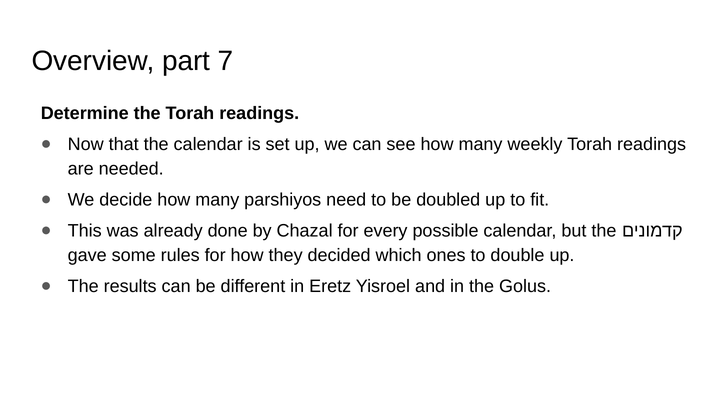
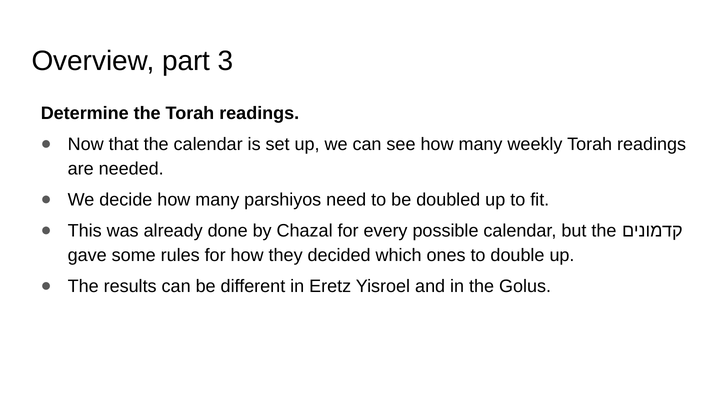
7: 7 -> 3
